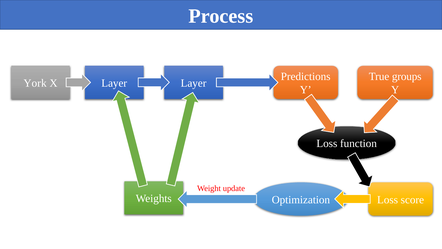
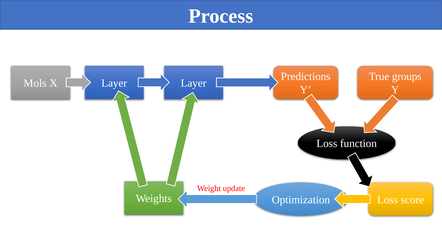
York: York -> Mols
